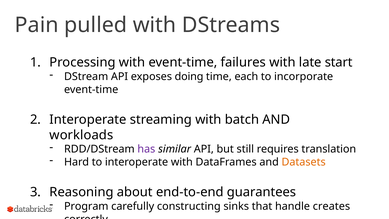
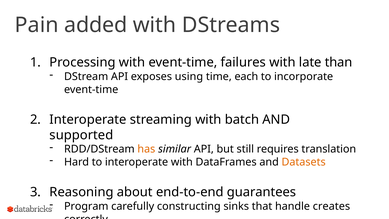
pulled: pulled -> added
start: start -> than
doing: doing -> using
workloads: workloads -> supported
has colour: purple -> orange
